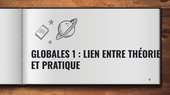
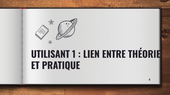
GLOBALES: GLOBALES -> UTILISANT
